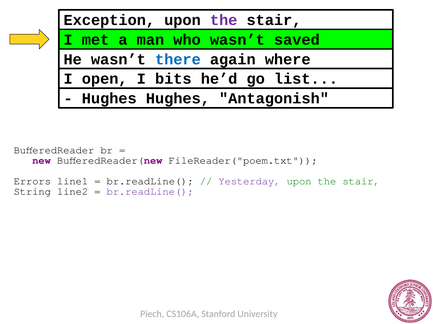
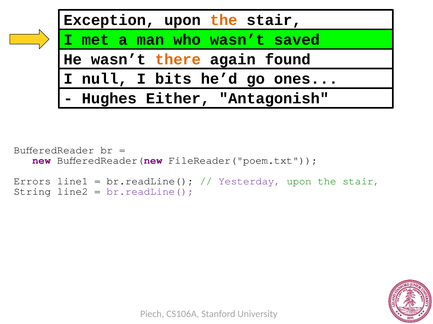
the at (224, 20) colour: purple -> orange
there colour: blue -> orange
where: where -> found
open: open -> null
list: list -> ones
Hughes Hughes: Hughes -> Either
